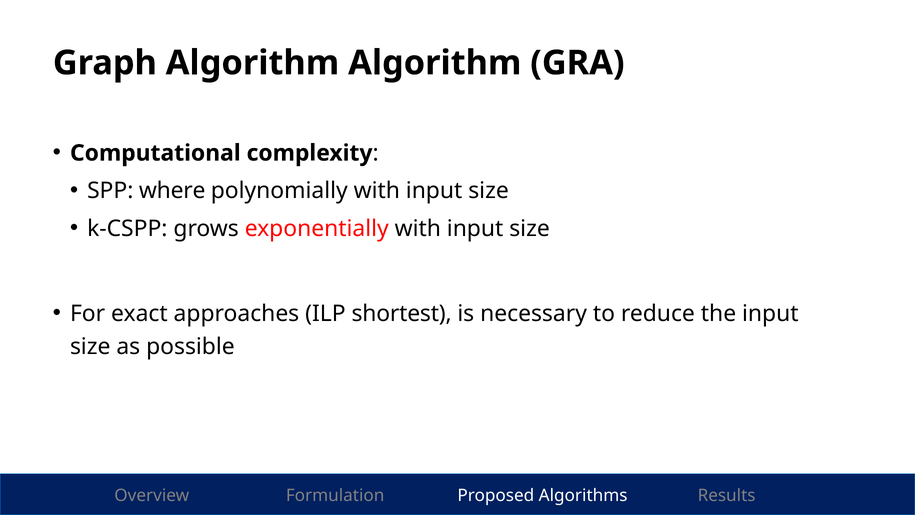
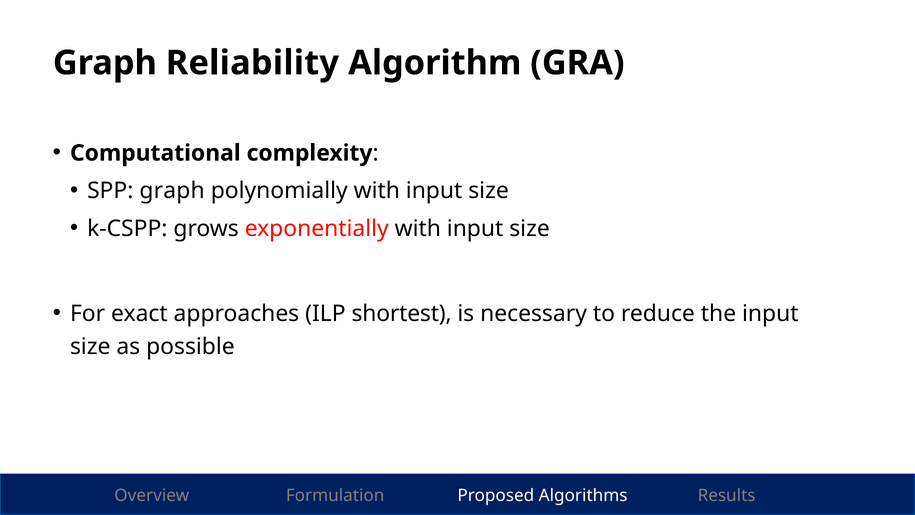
Graph Algorithm: Algorithm -> Reliability
SPP where: where -> graph
